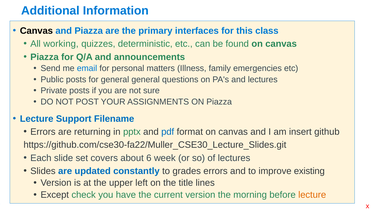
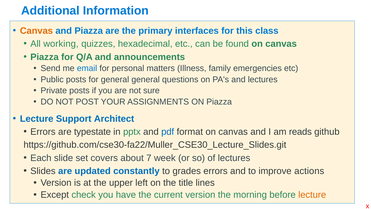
Canvas at (36, 31) colour: black -> orange
deterministic: deterministic -> hexadecimal
Filename: Filename -> Architect
returning: returning -> typestate
insert: insert -> reads
about 6: 6 -> 7
existing: existing -> actions
